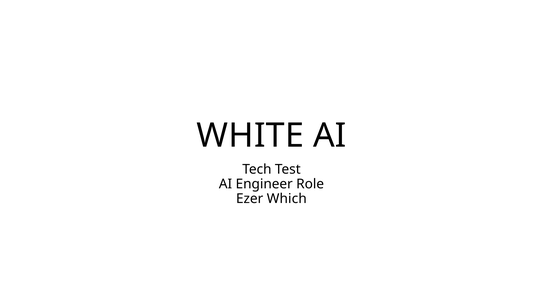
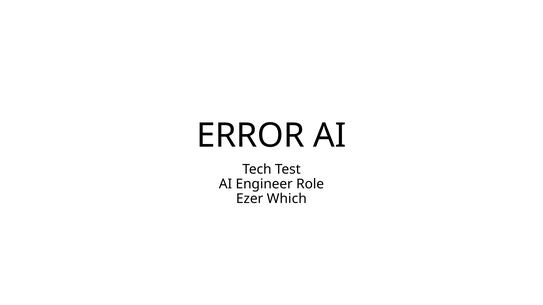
WHITE: WHITE -> ERROR
